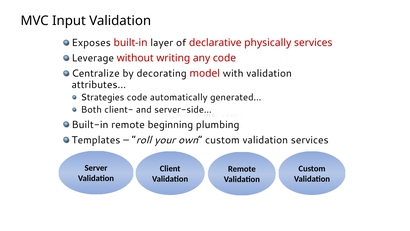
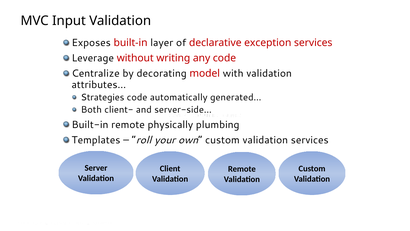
physically: physically -> exception
beginning: beginning -> physically
